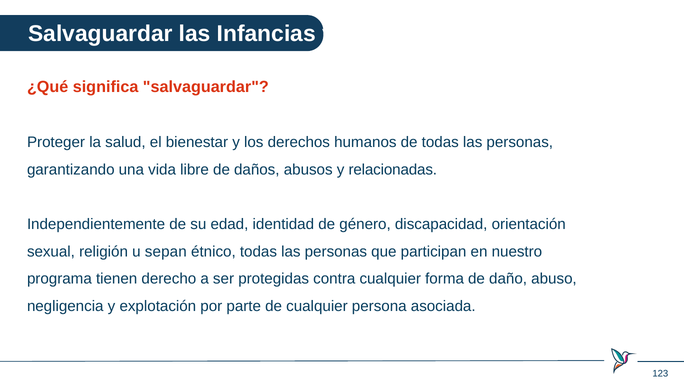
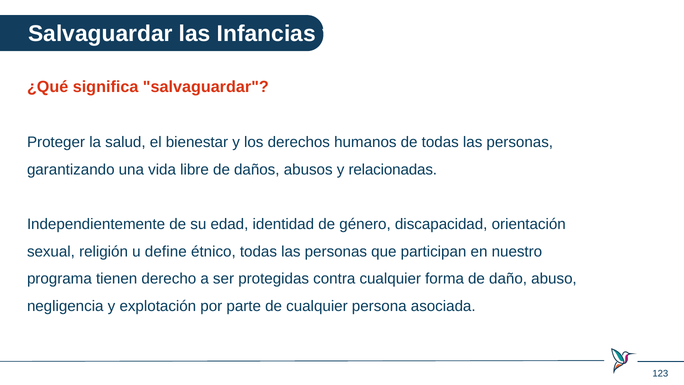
sepan: sepan -> define
